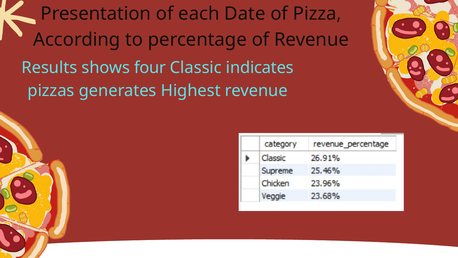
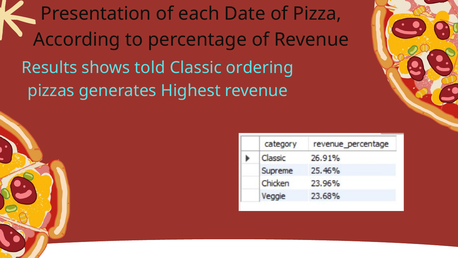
four: four -> told
indicates: indicates -> ordering
